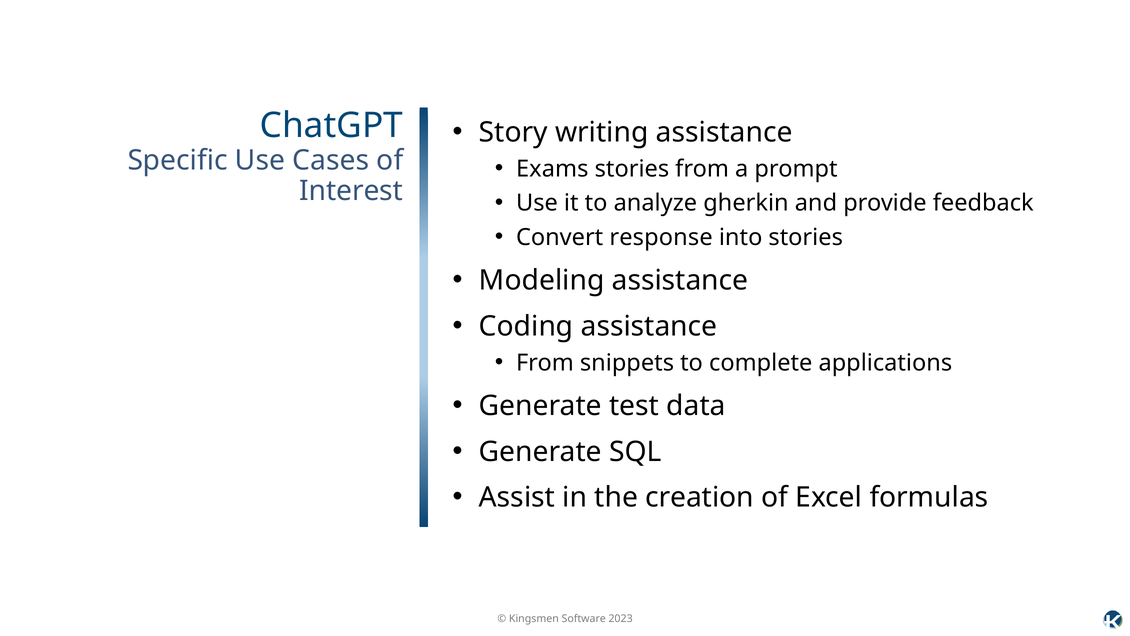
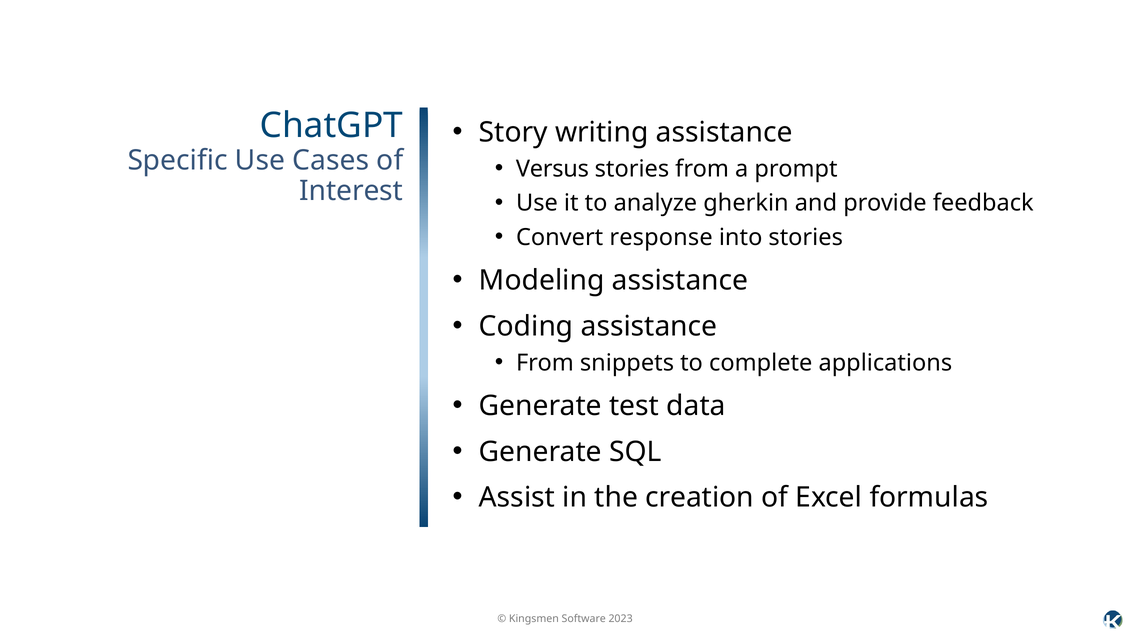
Exams: Exams -> Versus
